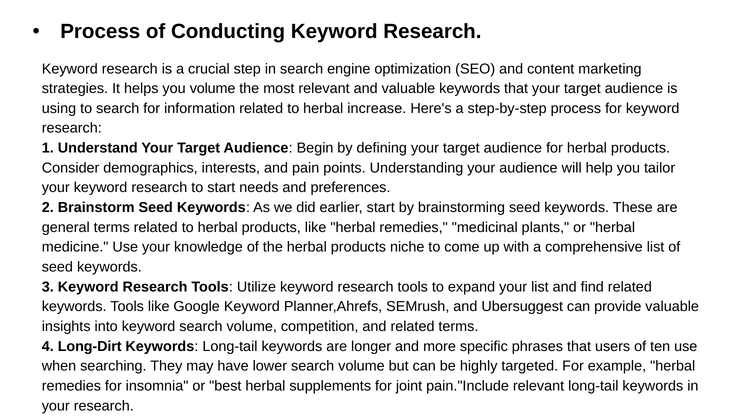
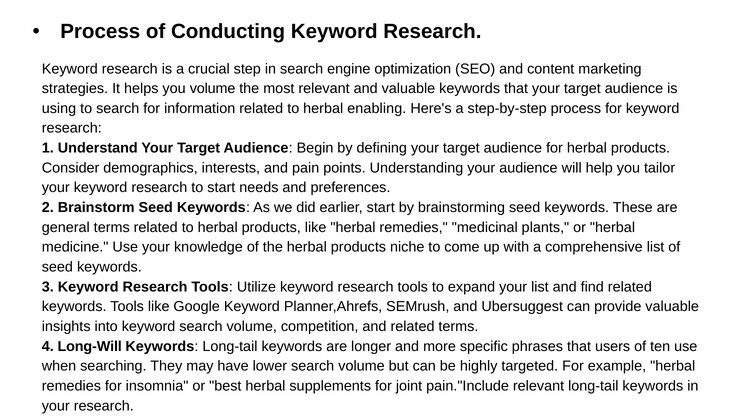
increase: increase -> enabling
Long-Dirt: Long-Dirt -> Long-Will
